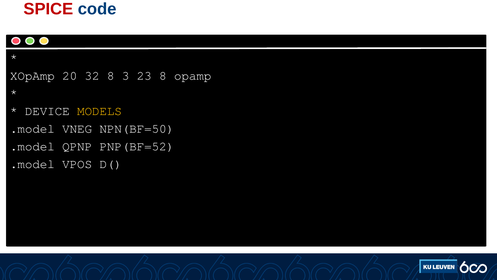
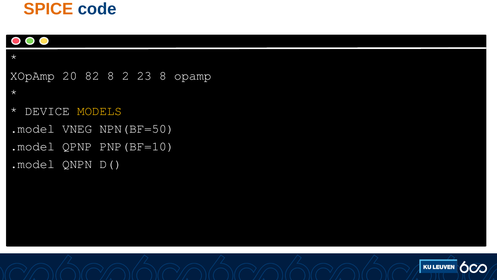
SPICE colour: red -> orange
32: 32 -> 82
3: 3 -> 2
PNP(BF=52: PNP(BF=52 -> PNP(BF=10
VPOS: VPOS -> QNPN
